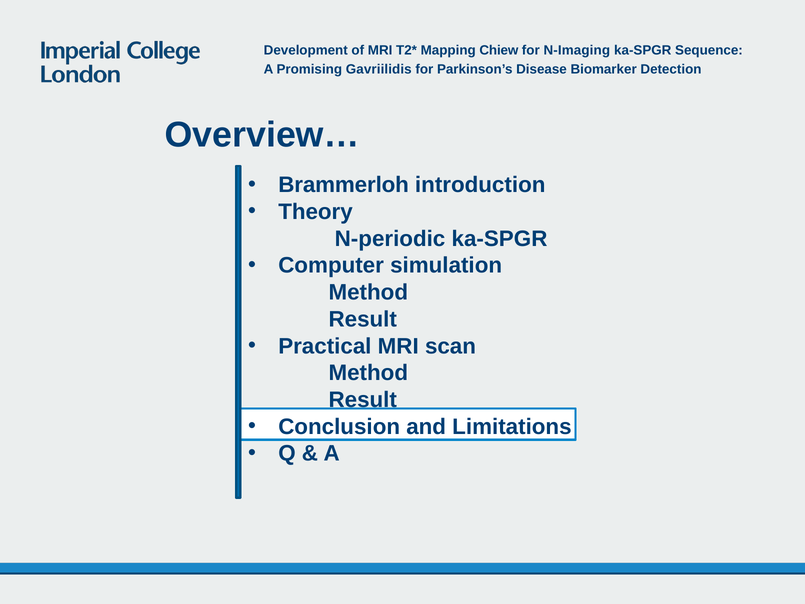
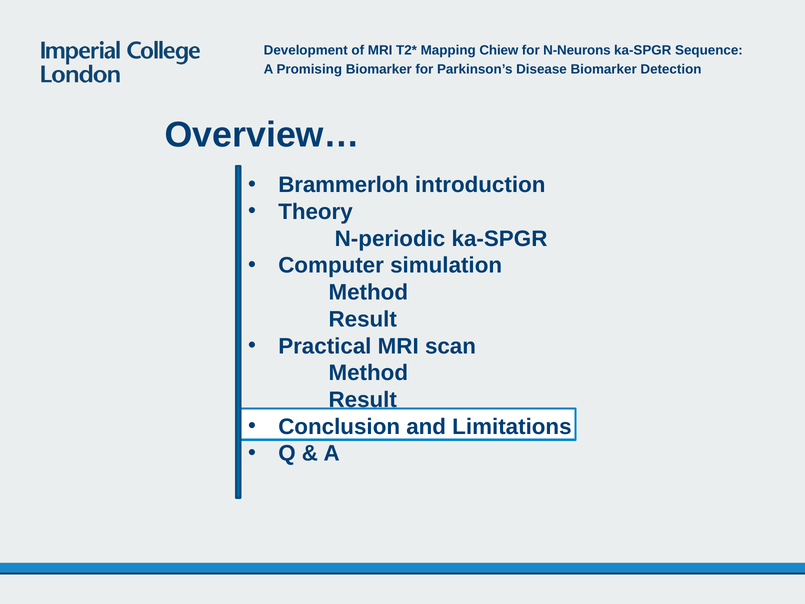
N-Imaging: N-Imaging -> N-Neurons
Promising Gavriilidis: Gavriilidis -> Biomarker
